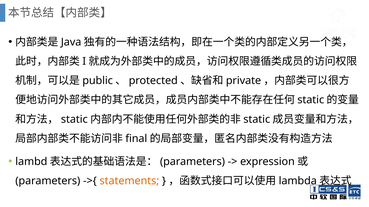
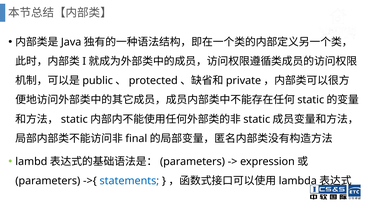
statements colour: orange -> blue
